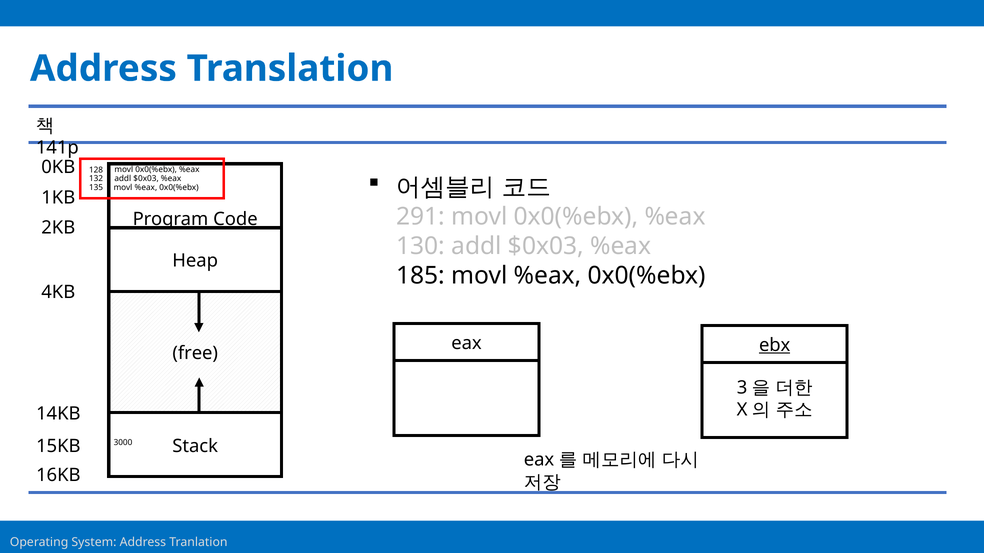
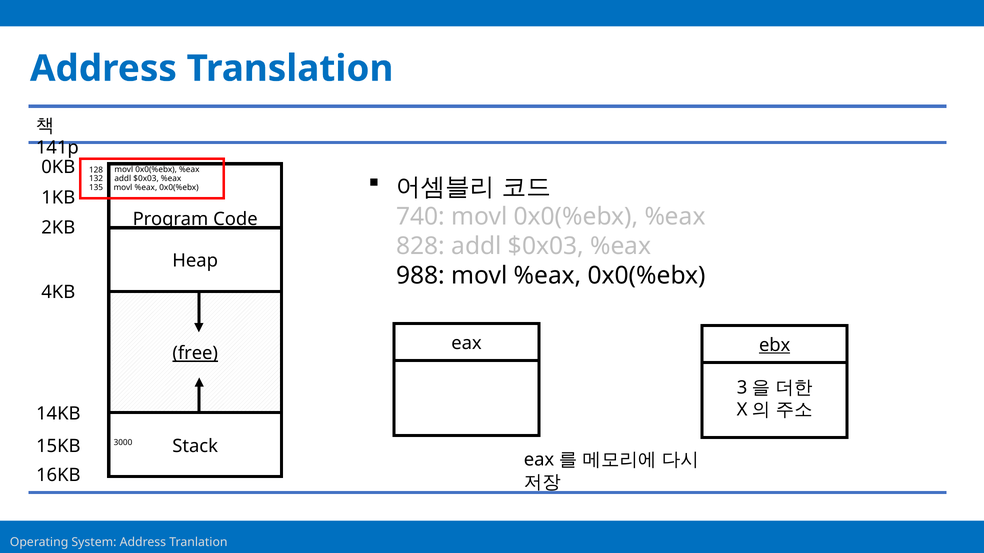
291: 291 -> 740
130: 130 -> 828
185: 185 -> 988
free underline: none -> present
